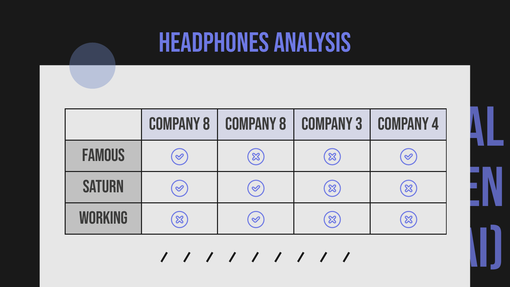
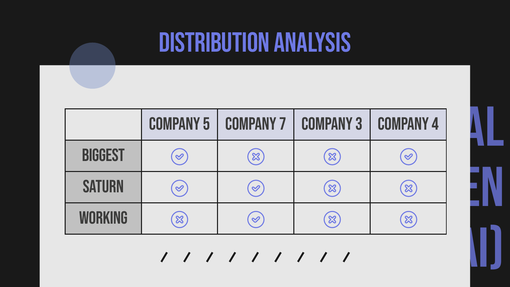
HEADPHONES: HEADPHONES -> DISTRIBUTION
8 at (206, 124): 8 -> 5
8 at (283, 124): 8 -> 7
FAMOUS: FAMOUS -> BIGGEST
